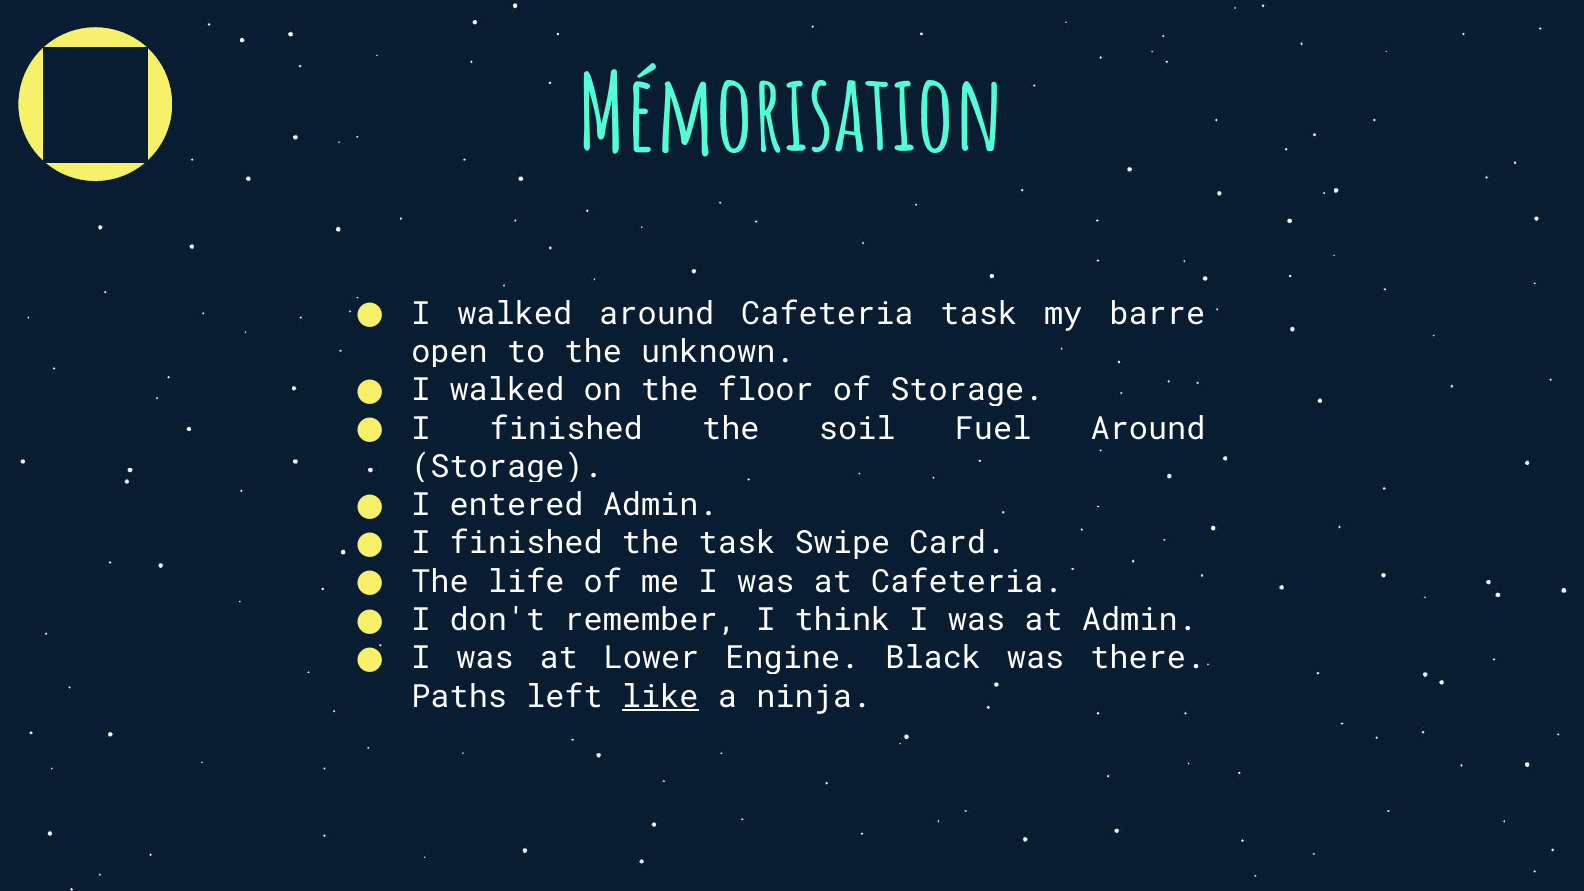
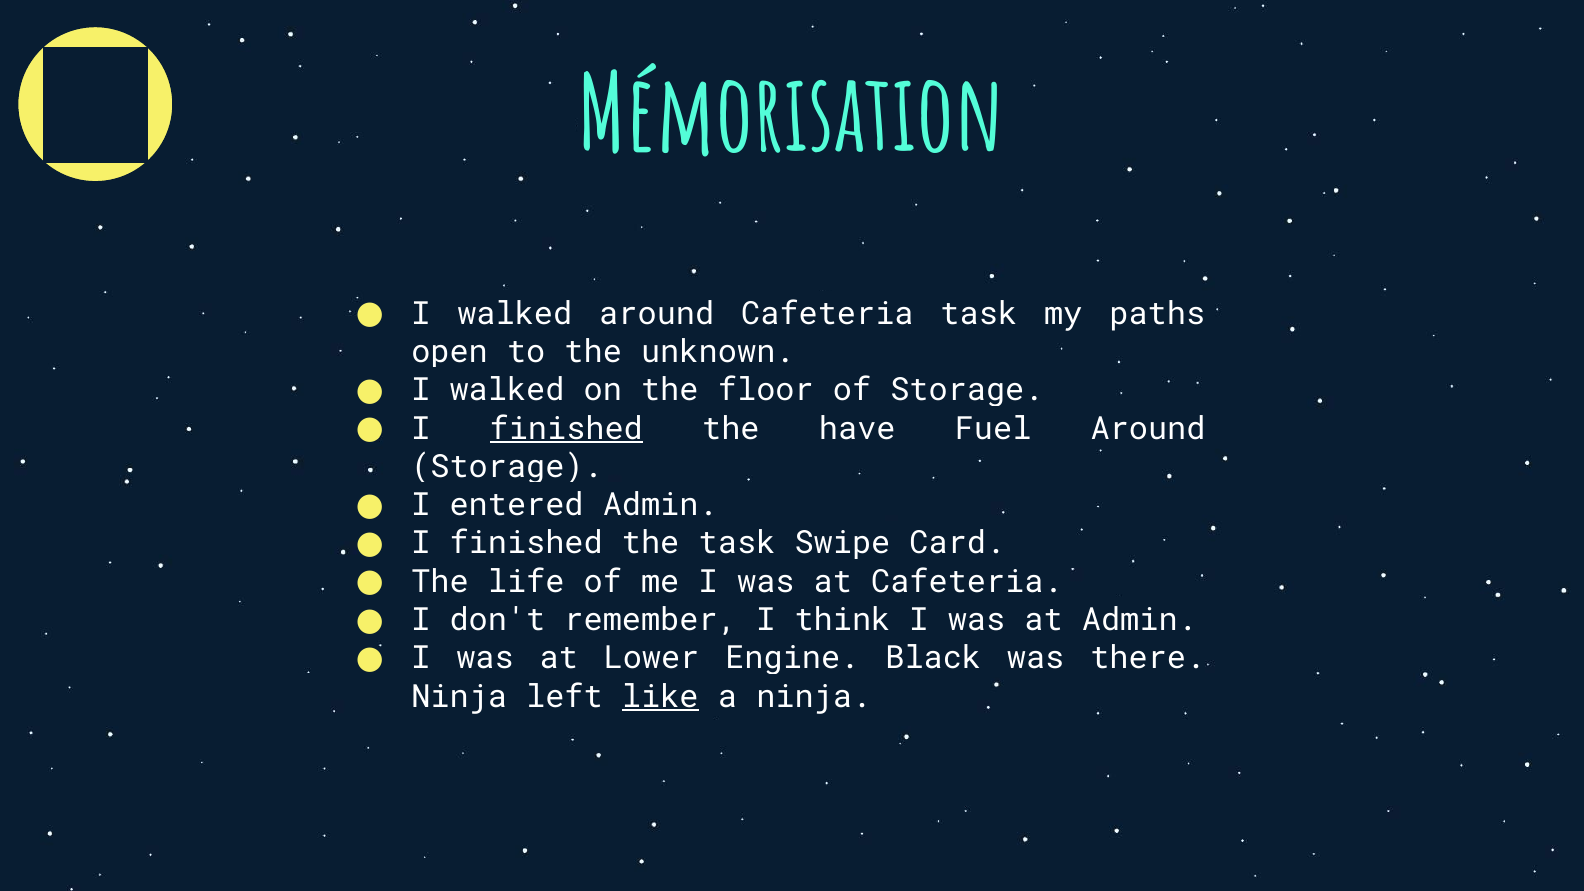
barre: barre -> paths
finished at (566, 429) underline: none -> present
soil: soil -> have
Paths at (459, 697): Paths -> Ninja
